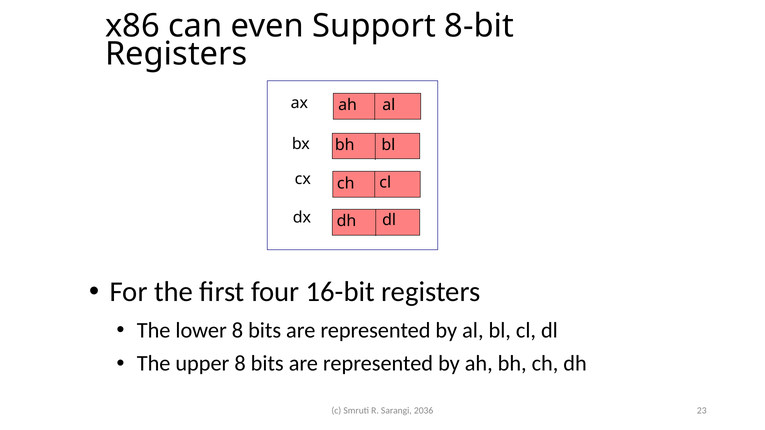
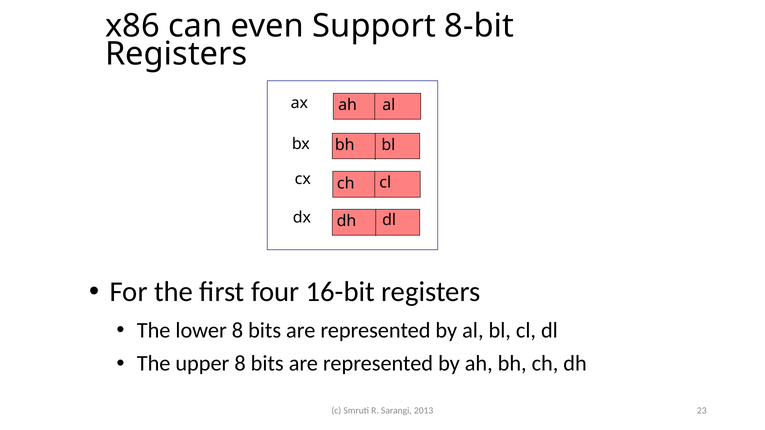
2036: 2036 -> 2013
